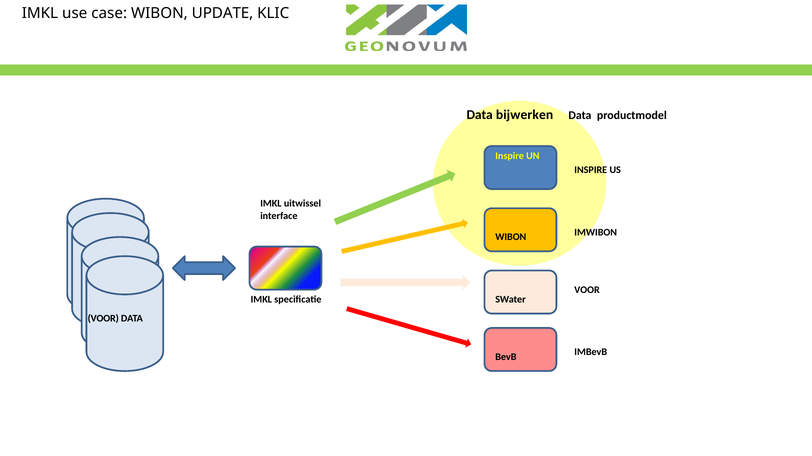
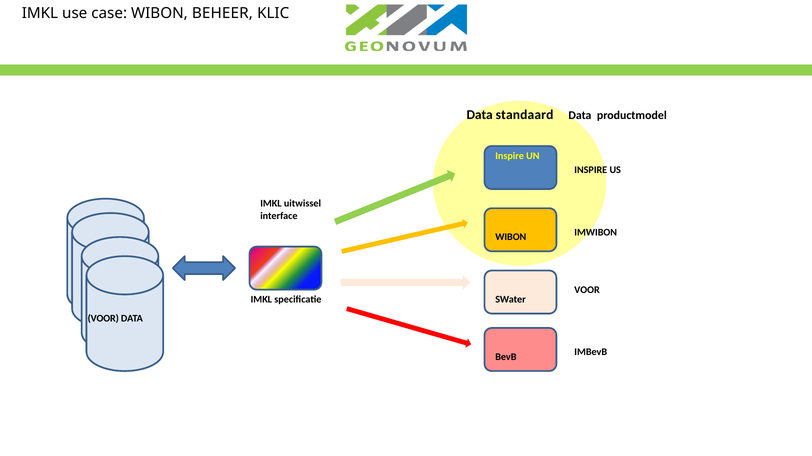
UPDATE: UPDATE -> BEHEER
bijwerken: bijwerken -> standaard
